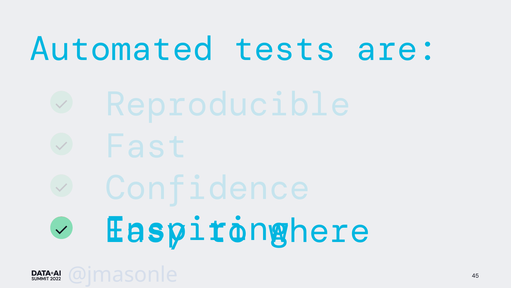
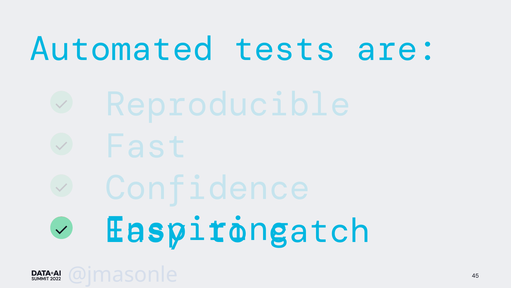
where: where -> catch
